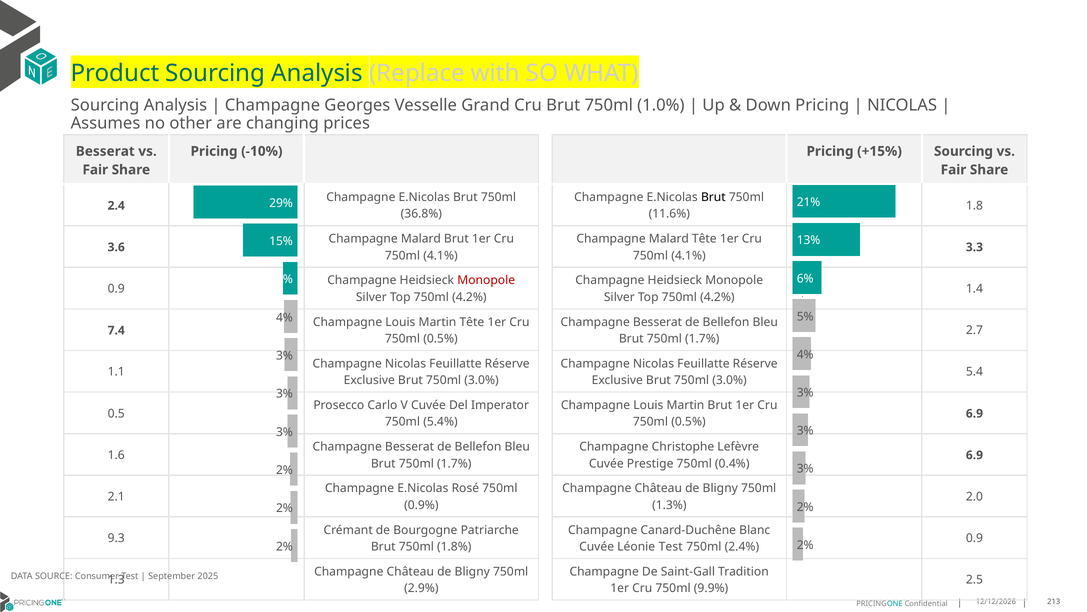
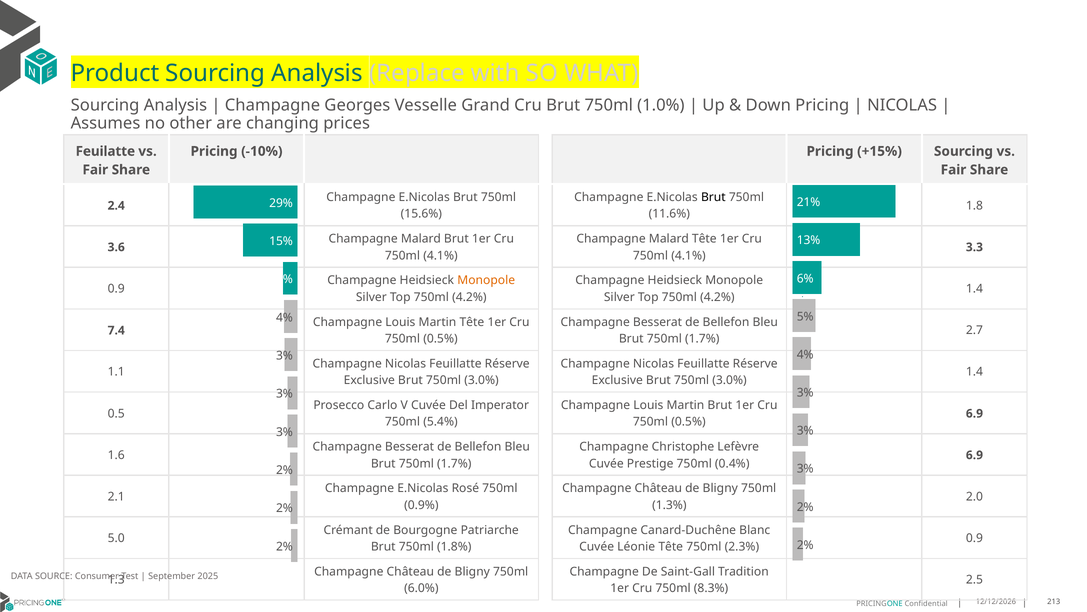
Besserat at (105, 151): Besserat -> Feuilatte
36.8%: 36.8% -> 15.6%
Monopole at (486, 280) colour: red -> orange
5.4 at (974, 372): 5.4 -> 1.4
9.3: 9.3 -> 5.0
Léonie Test: Test -> Tête
2.4%: 2.4% -> 2.3%
2.9%: 2.9% -> 6.0%
9.9%: 9.9% -> 8.3%
